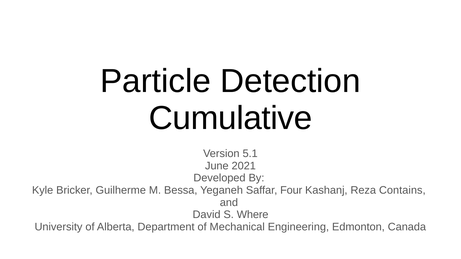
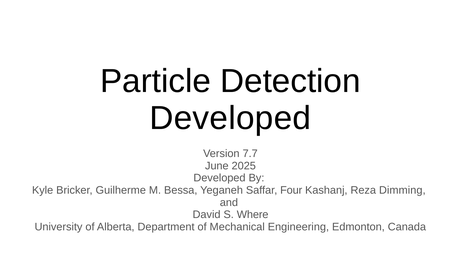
Cumulative at (231, 118): Cumulative -> Developed
5.1: 5.1 -> 7.7
2021: 2021 -> 2025
Contains: Contains -> Dimming
